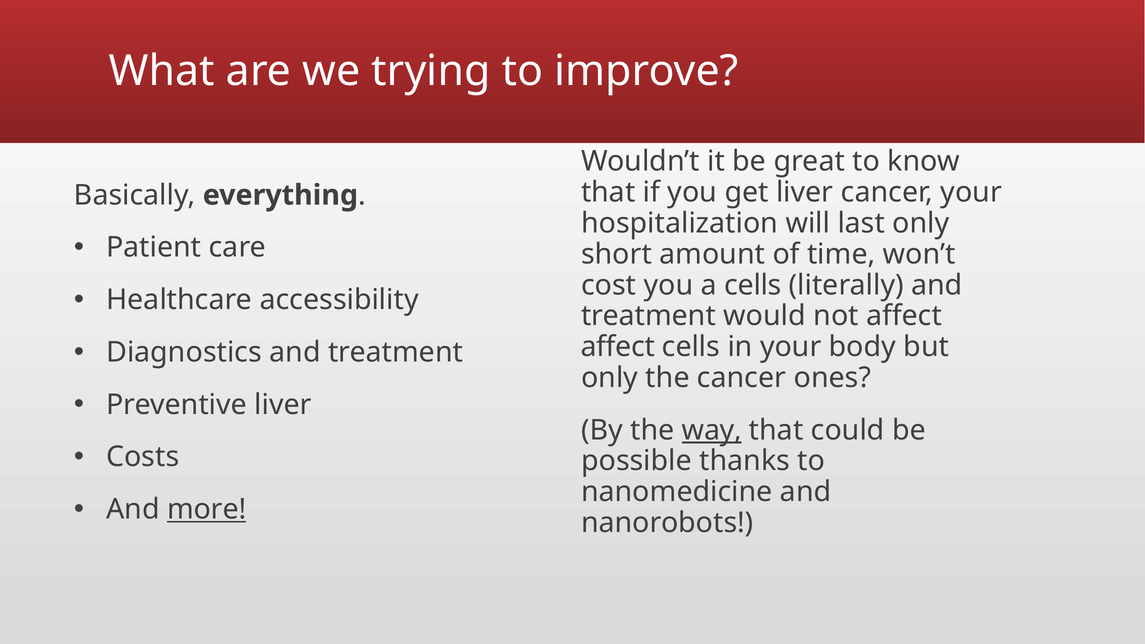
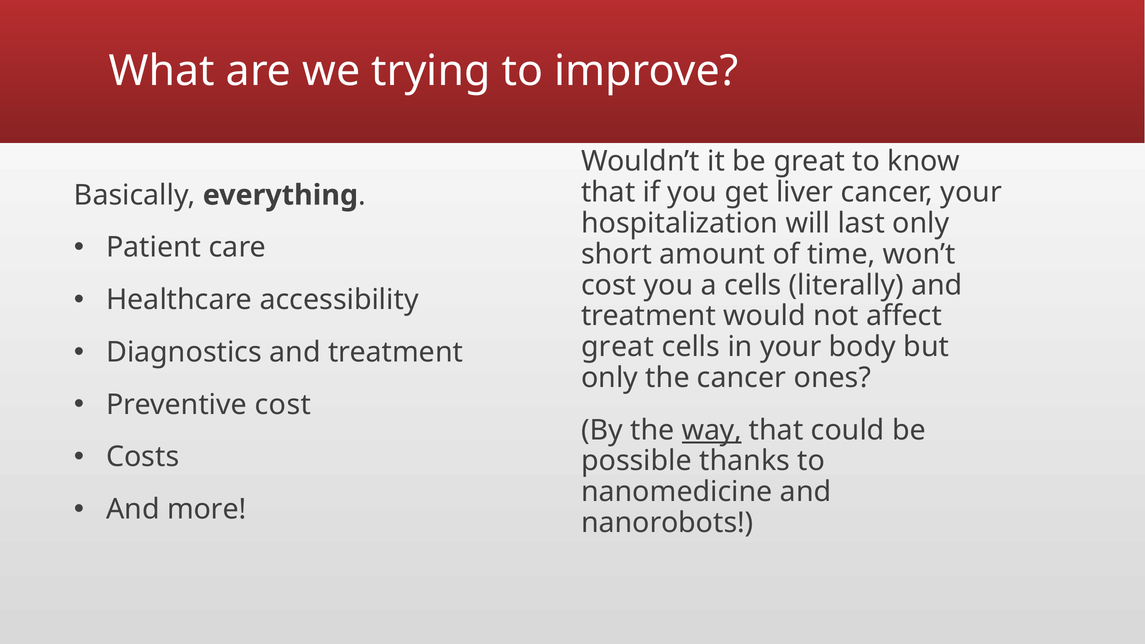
affect at (618, 347): affect -> great
Preventive liver: liver -> cost
more underline: present -> none
